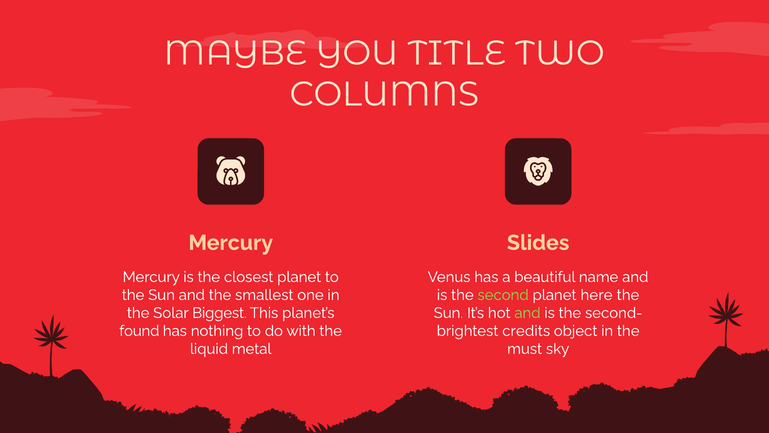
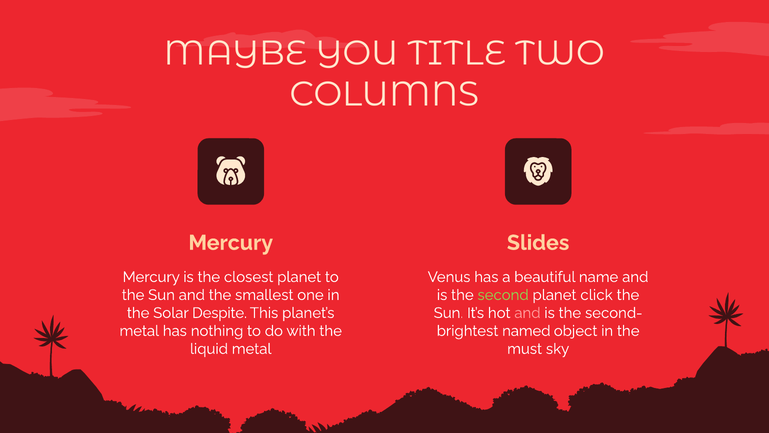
here: here -> click
Biggest: Biggest -> Despite
and at (527, 313) colour: light green -> pink
found at (139, 331): found -> metal
credits: credits -> named
